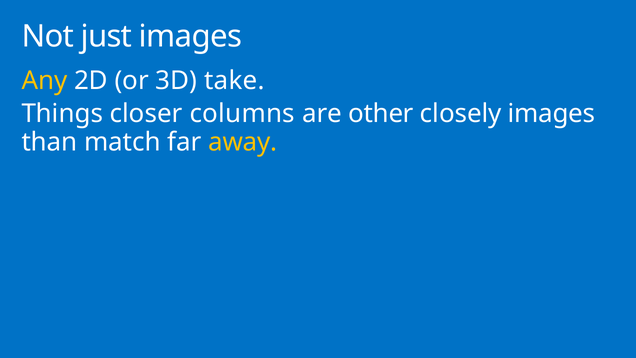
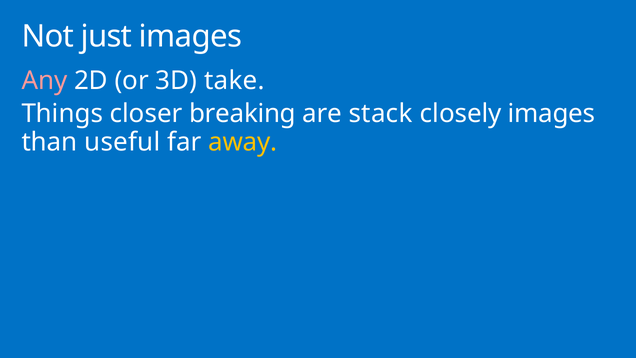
Any colour: yellow -> pink
columns: columns -> breaking
other: other -> stack
match: match -> useful
